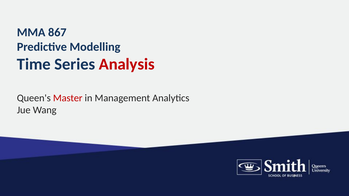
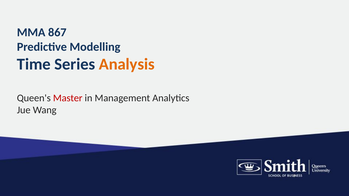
Analysis colour: red -> orange
